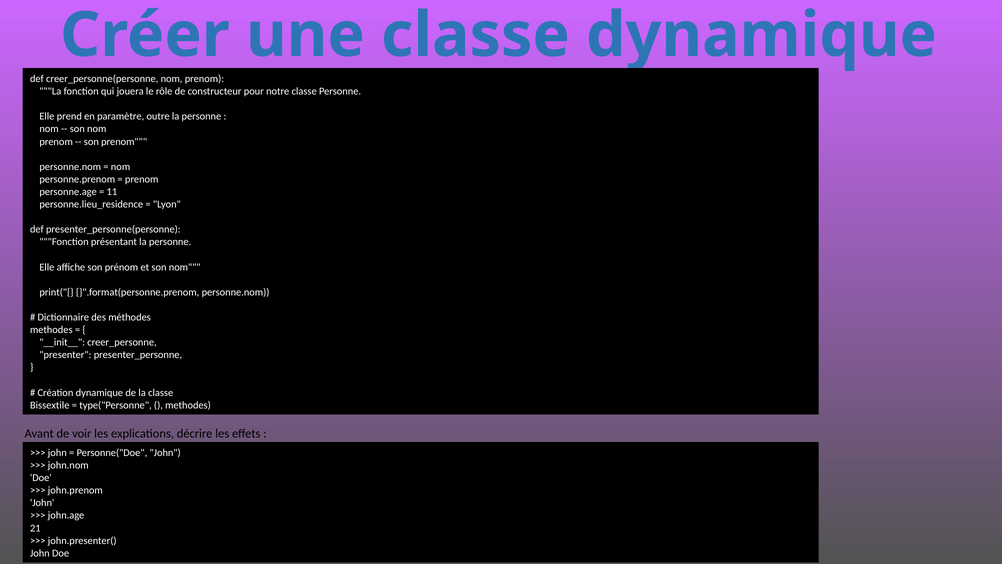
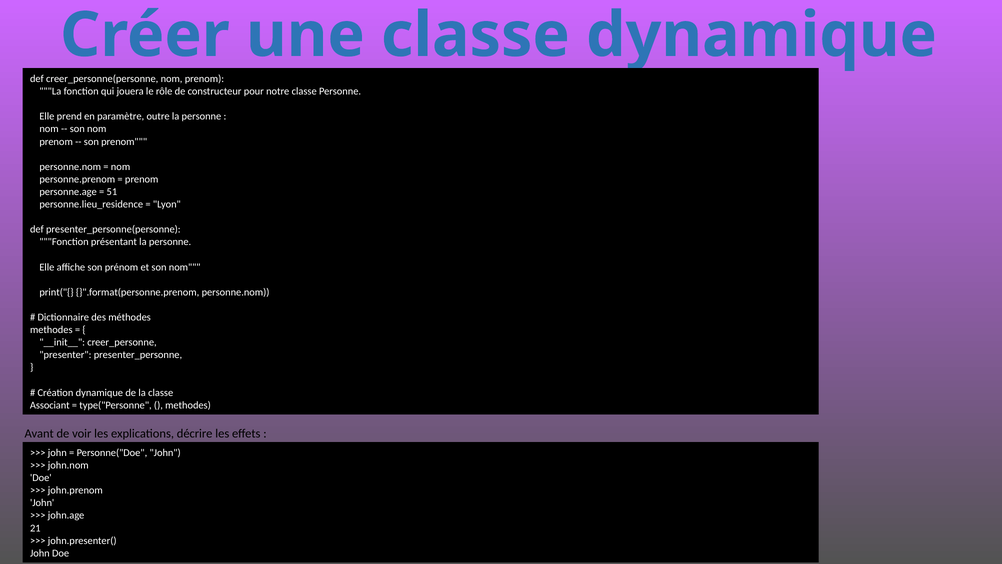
11: 11 -> 51
Bissextile: Bissextile -> Associant
